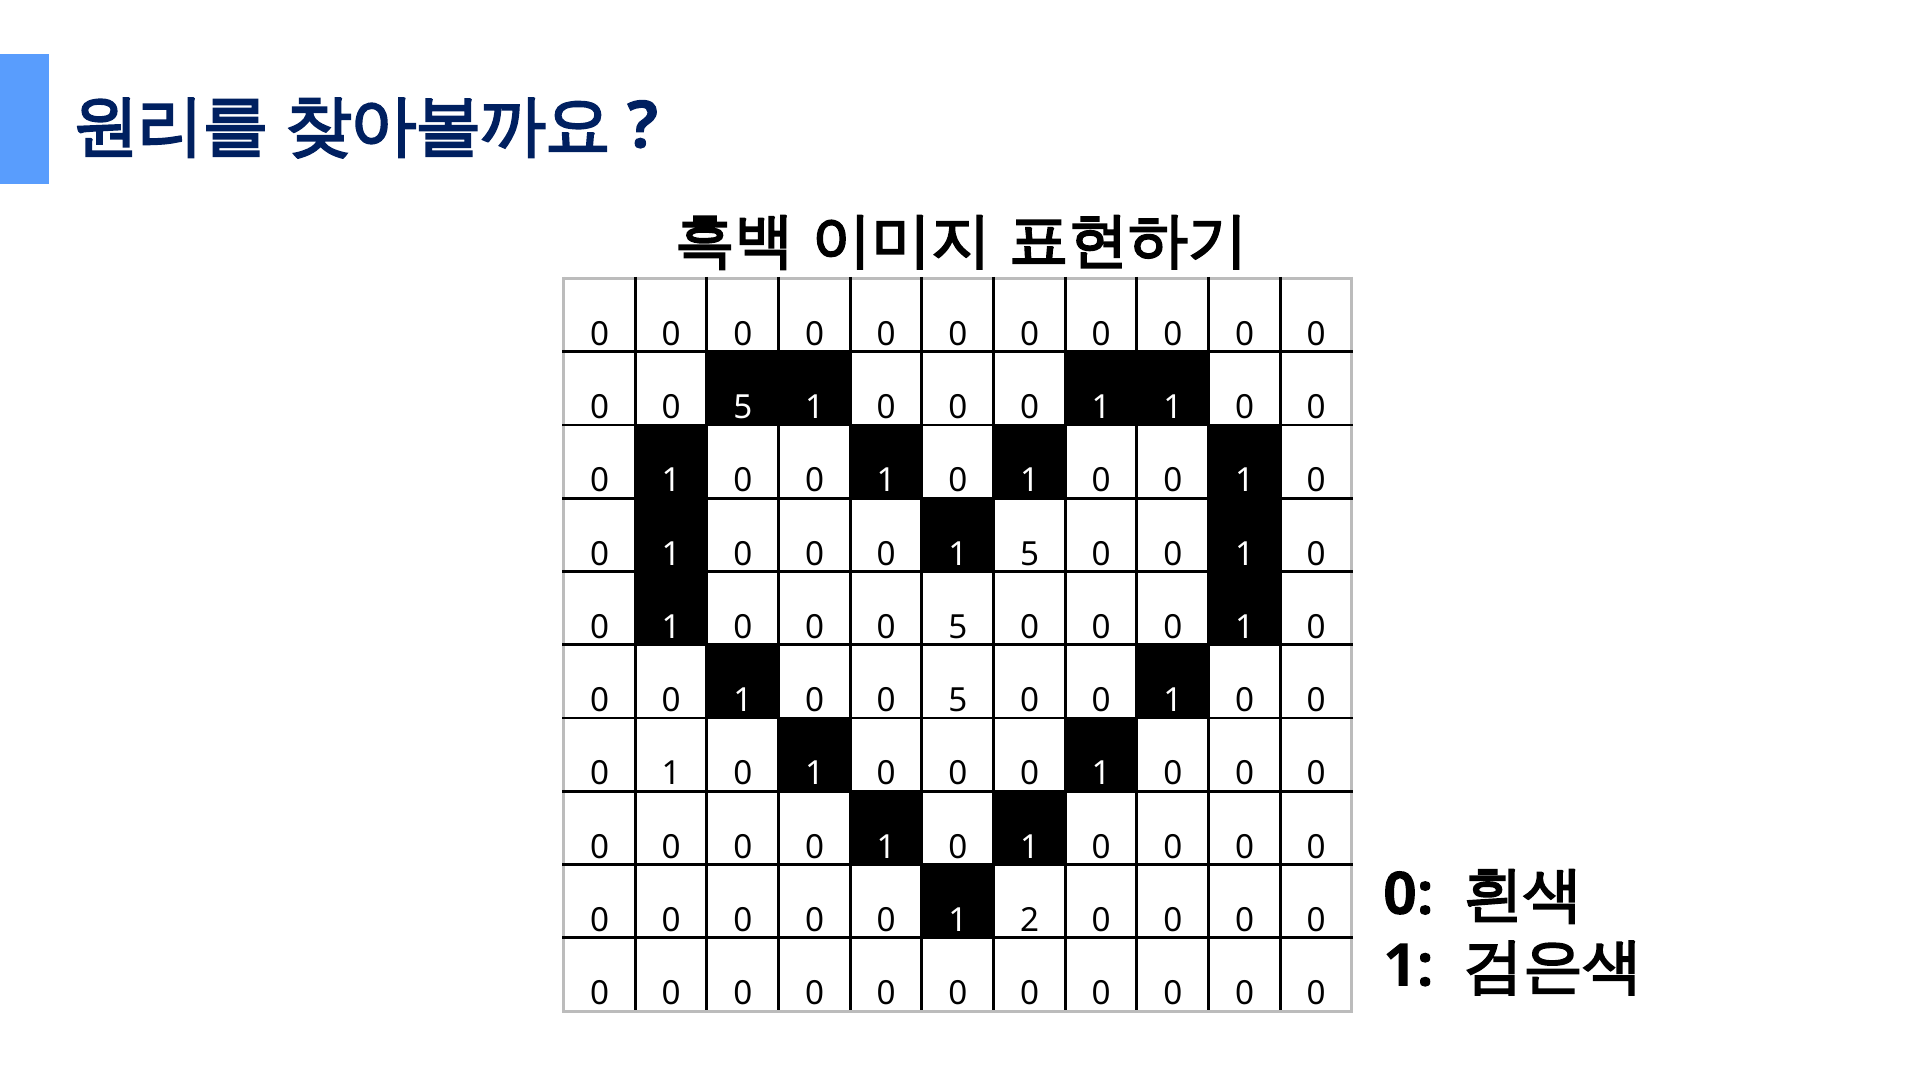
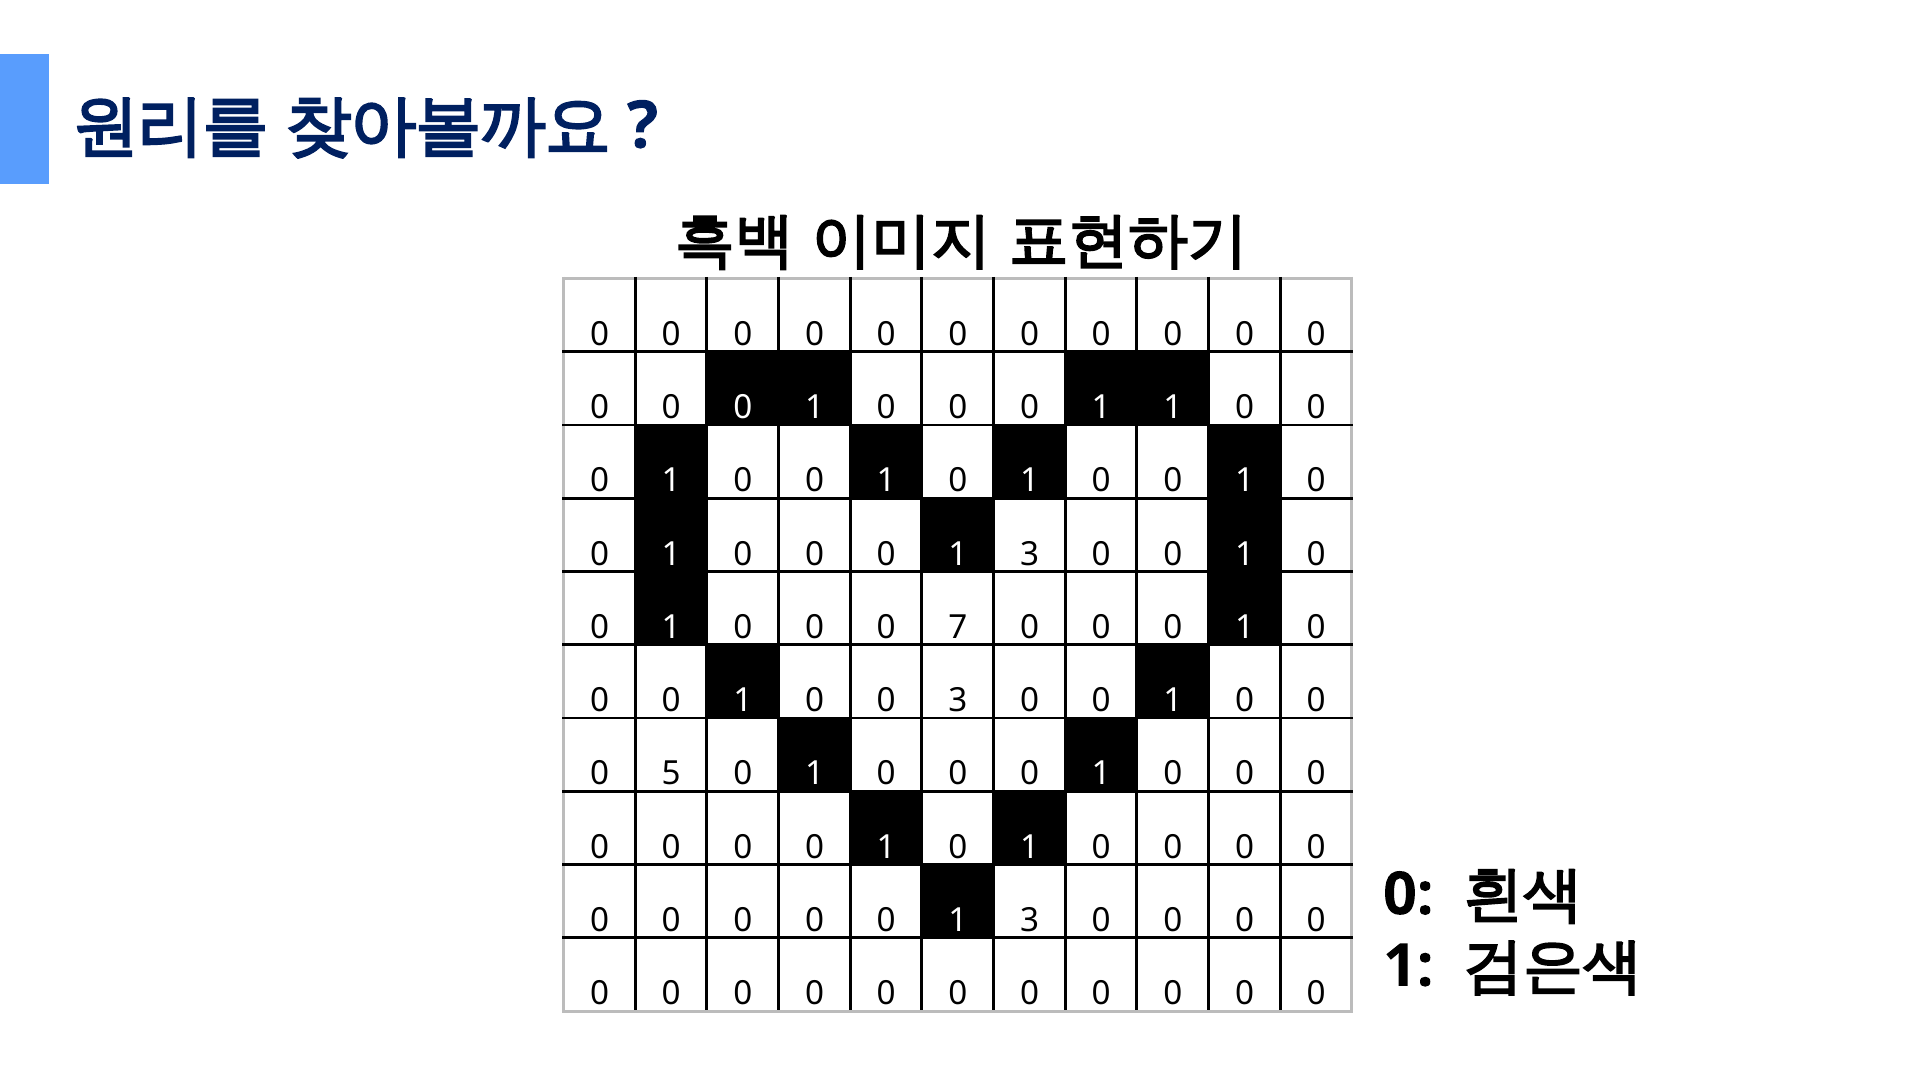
5 at (743, 408): 5 -> 0
5 at (1030, 554): 5 -> 3
5 at (958, 627): 5 -> 7
5 at (958, 701): 5 -> 3
1 at (671, 774): 1 -> 5
2 at (1030, 920): 2 -> 3
